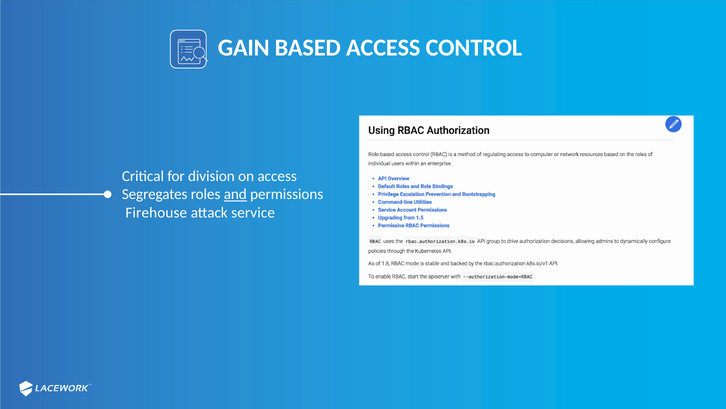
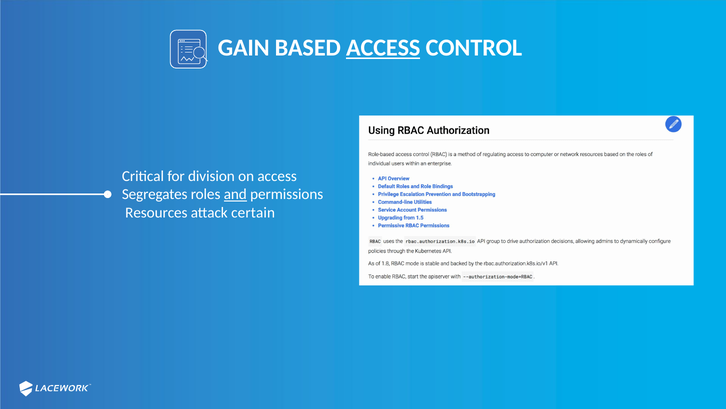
ACCESS at (383, 48) underline: none -> present
Firehouse: Firehouse -> Resources
service: service -> certain
